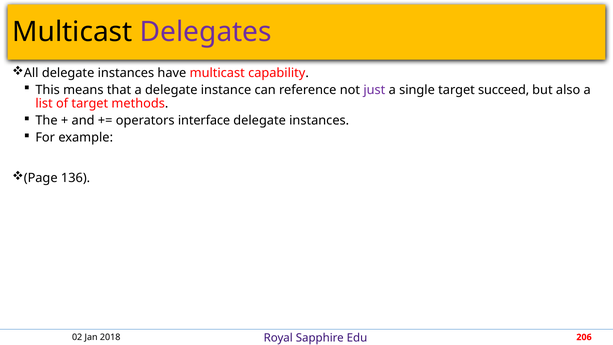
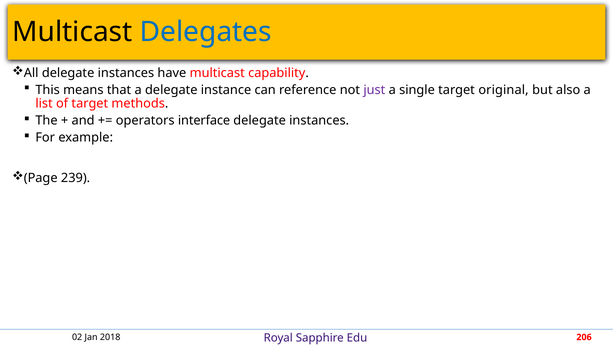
Delegates colour: purple -> blue
succeed: succeed -> original
136: 136 -> 239
